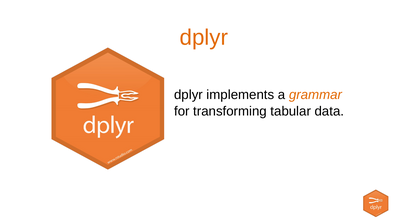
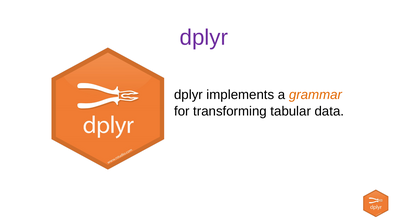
dplyr at (204, 37) colour: orange -> purple
